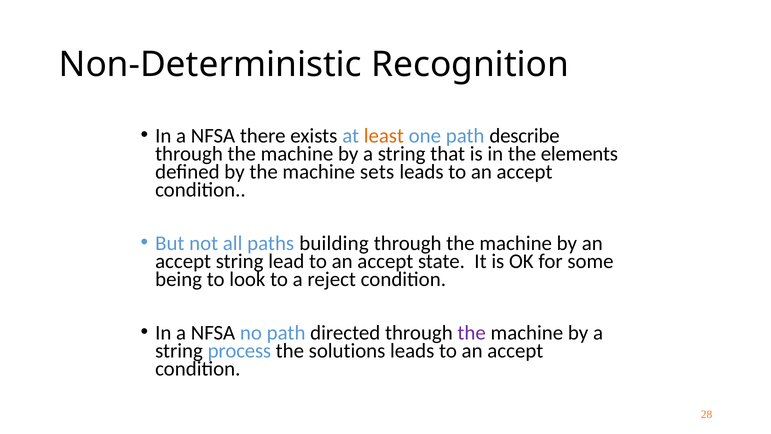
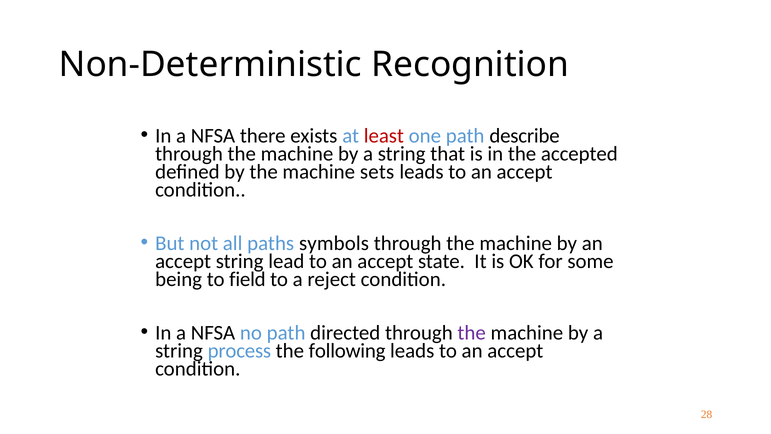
least colour: orange -> red
elements: elements -> accepted
building: building -> symbols
look: look -> field
solutions: solutions -> following
